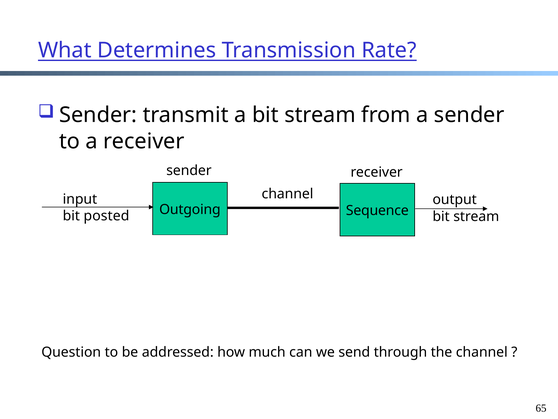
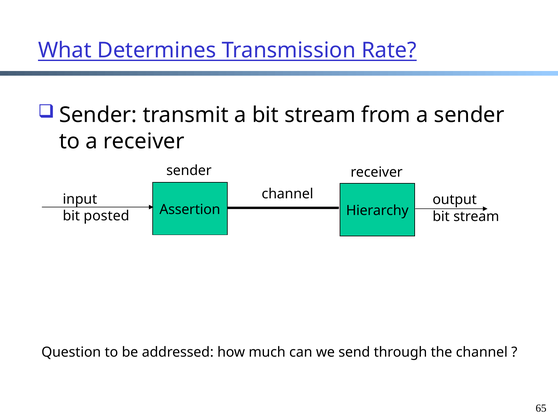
Outgoing: Outgoing -> Assertion
Sequence: Sequence -> Hierarchy
